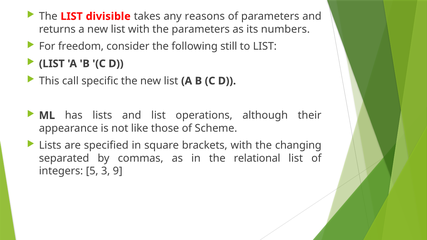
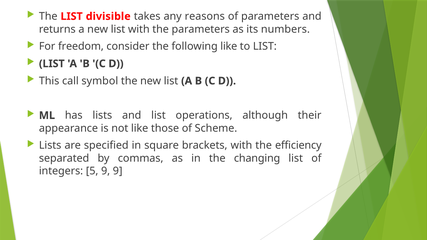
following still: still -> like
specific: specific -> symbol
changing: changing -> efficiency
relational: relational -> changing
5 3: 3 -> 9
